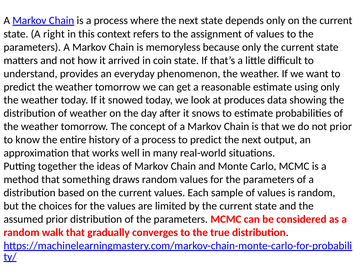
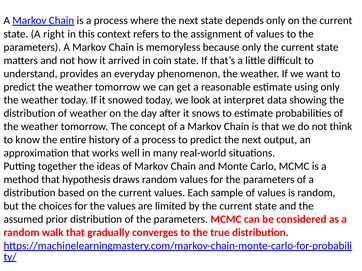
produces: produces -> interpret
not prior: prior -> think
something: something -> hypothesis
